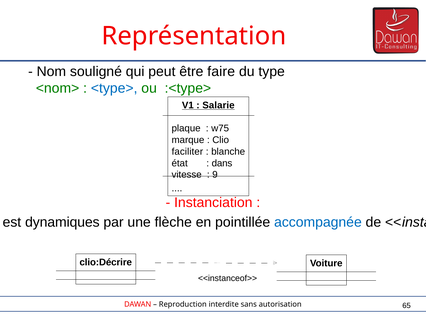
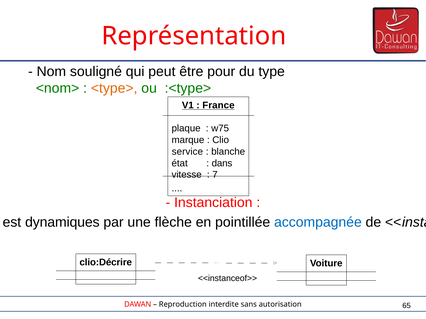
faire: faire -> pour
<type> colour: blue -> orange
Salarie: Salarie -> France
faciliter: faciliter -> service
9: 9 -> 7
